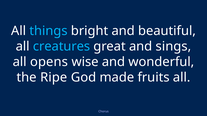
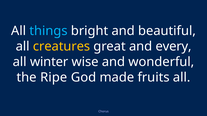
creatures colour: light blue -> yellow
sings: sings -> every
opens: opens -> winter
